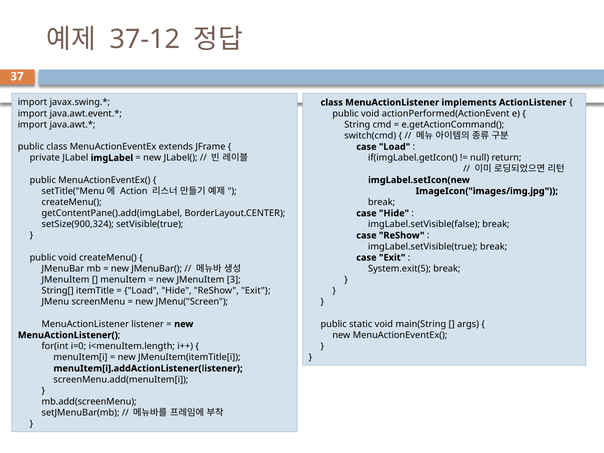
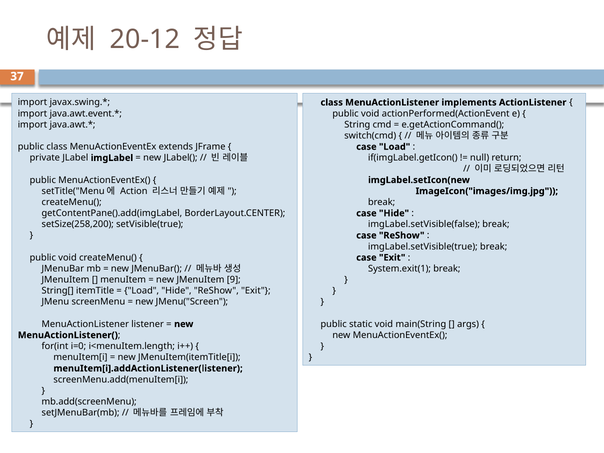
37-12: 37-12 -> 20-12
setSize(900,324: setSize(900,324 -> setSize(258,200
System.exit(5: System.exit(5 -> System.exit(1
3: 3 -> 9
